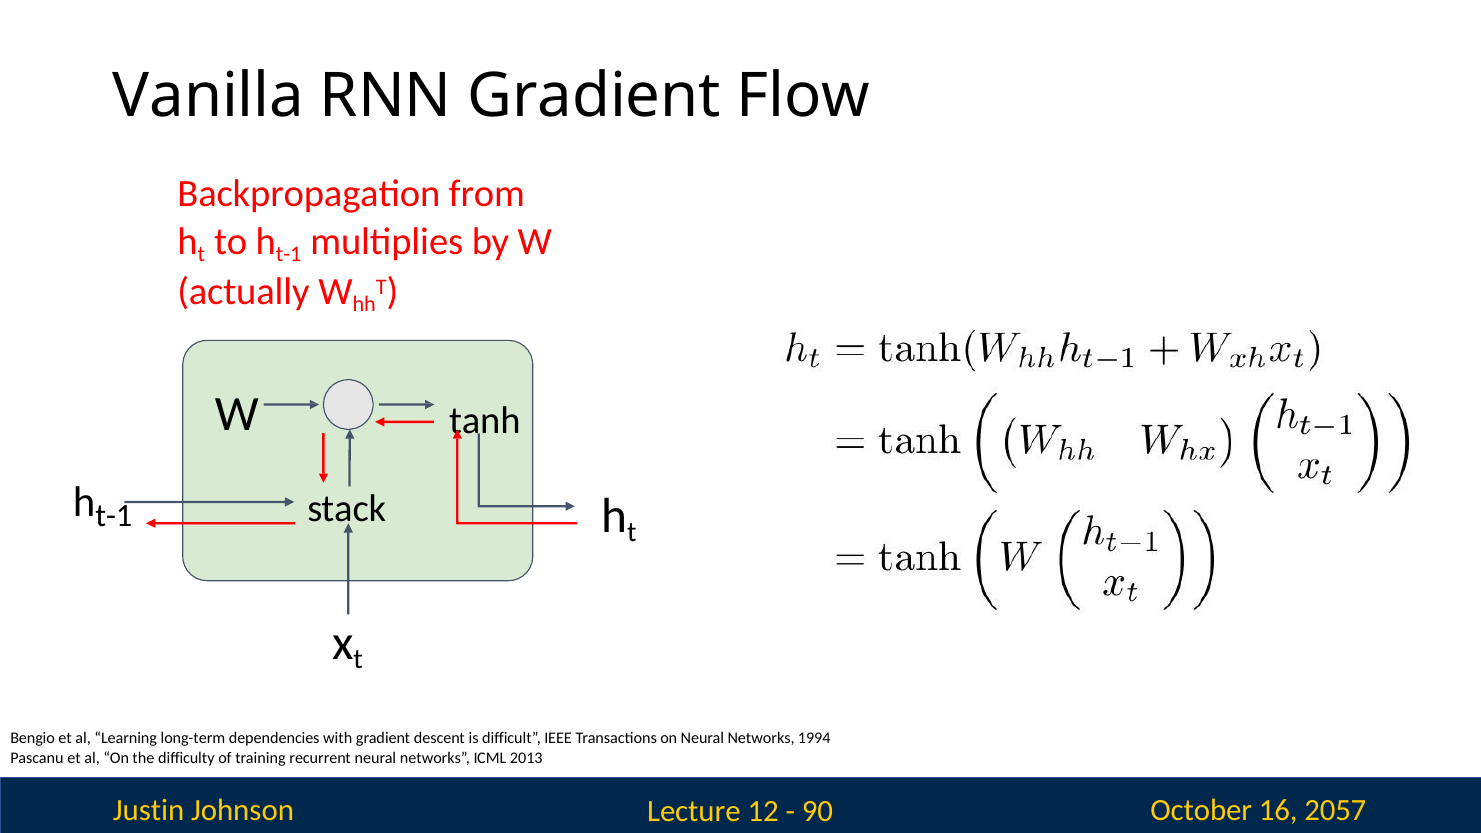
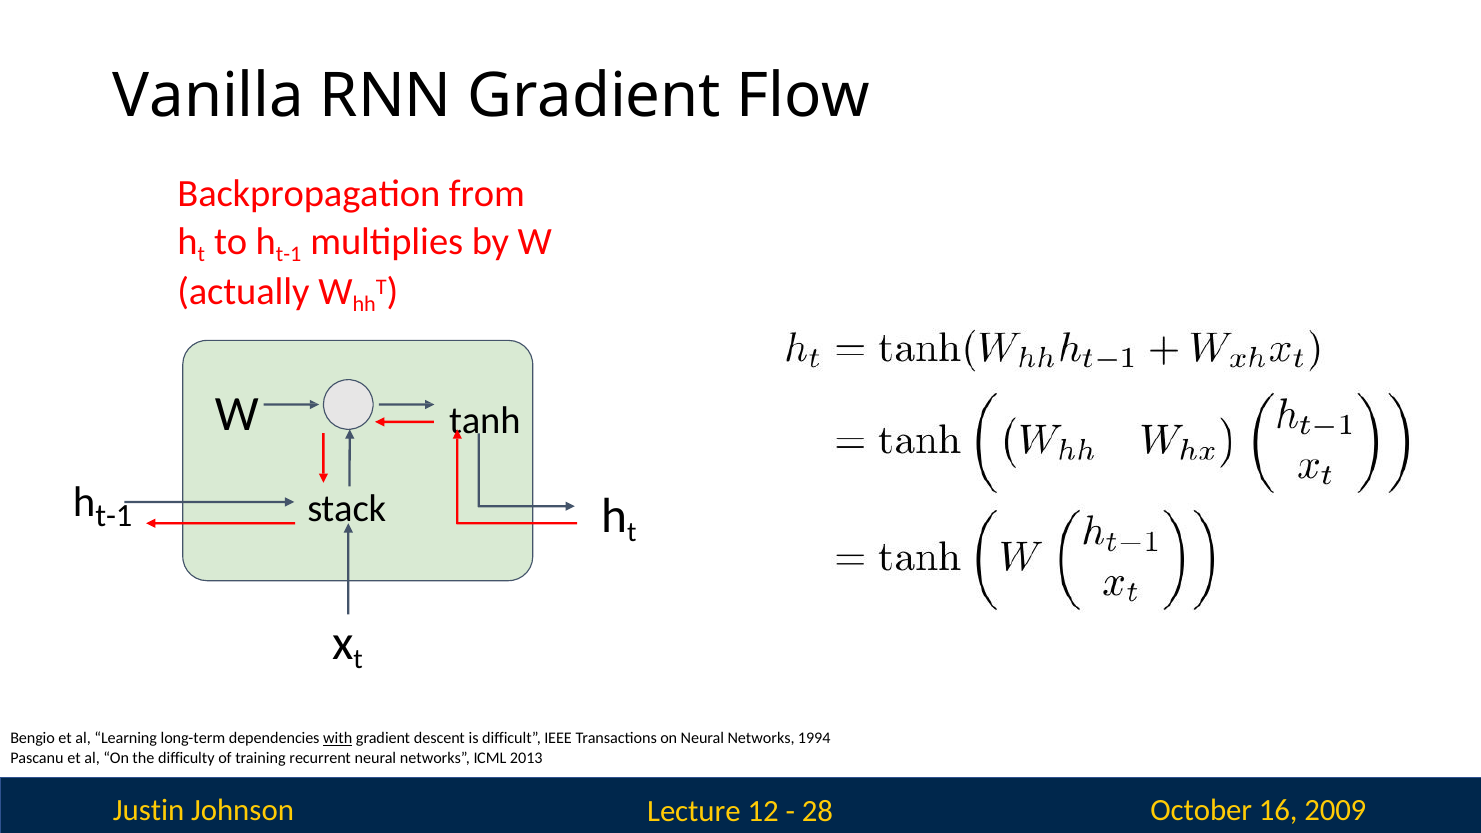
with underline: none -> present
90: 90 -> 28
2057: 2057 -> 2009
